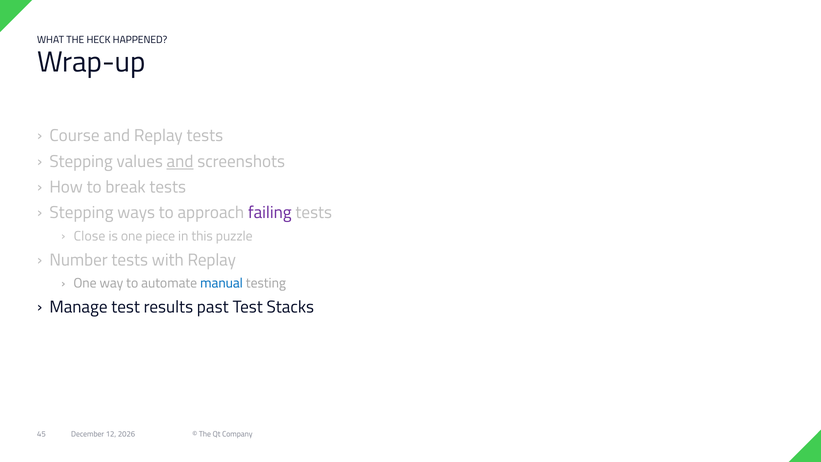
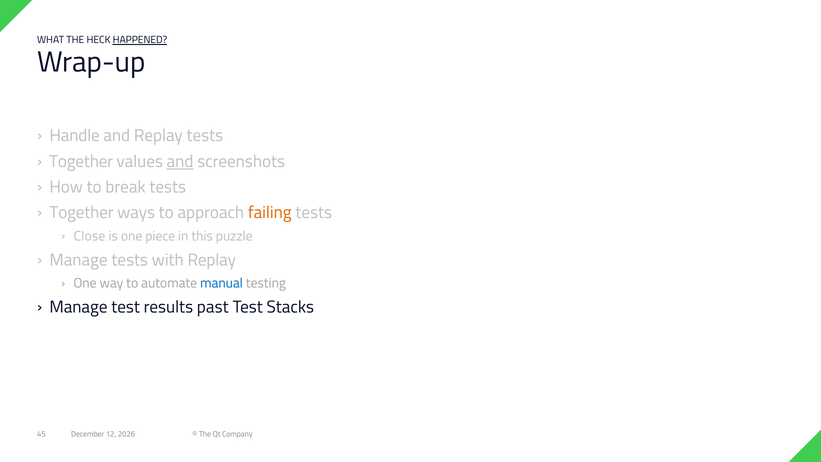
HAPPENED underline: none -> present
Course: Course -> Handle
Stepping at (81, 161): Stepping -> Together
Stepping at (81, 213): Stepping -> Together
failing colour: purple -> orange
Number at (79, 260): Number -> Manage
